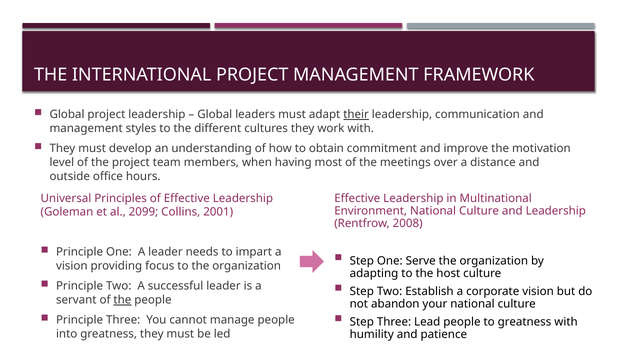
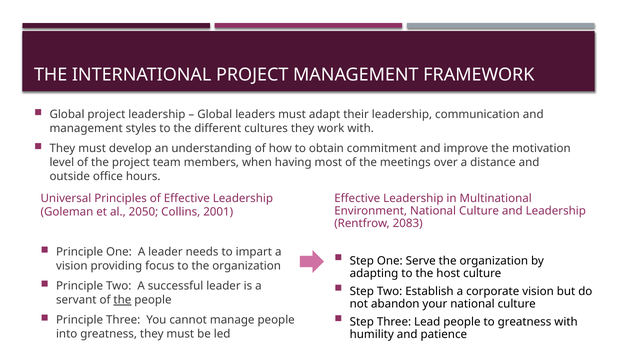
their underline: present -> none
2099: 2099 -> 2050
2008: 2008 -> 2083
